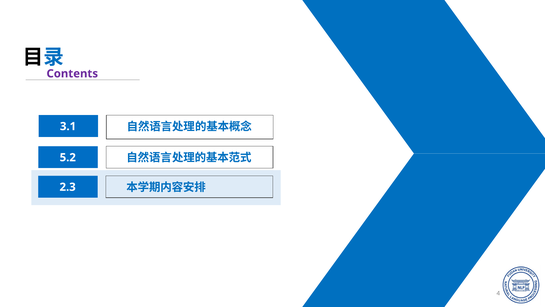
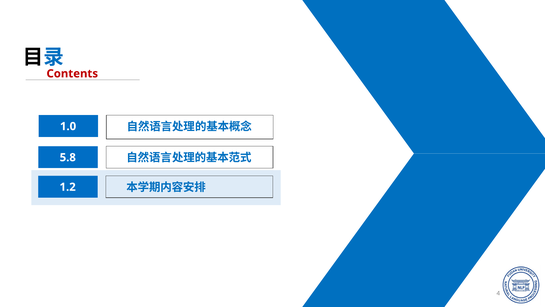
Contents colour: purple -> red
3.1: 3.1 -> 1.0
5.2: 5.2 -> 5.8
2.3: 2.3 -> 1.2
